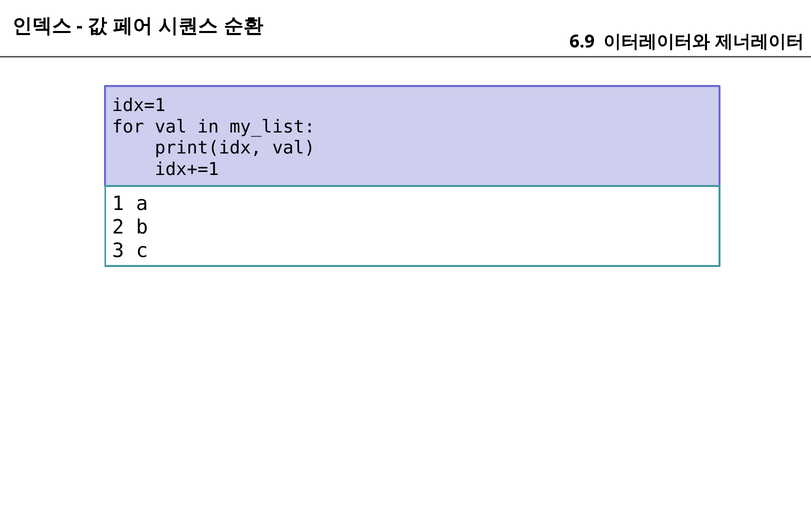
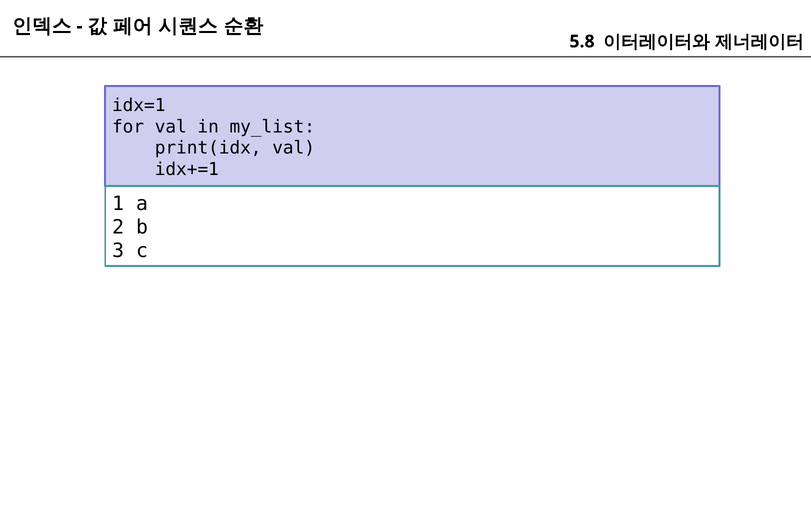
6.9: 6.9 -> 5.8
